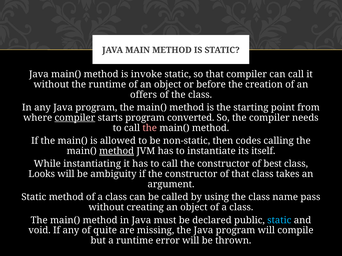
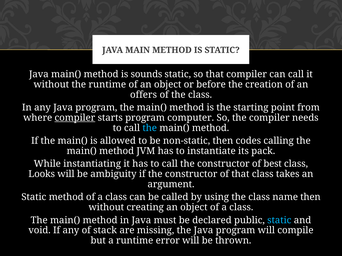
invoke: invoke -> sounds
converted: converted -> computer
the at (150, 128) colour: pink -> light blue
method at (117, 151) underline: present -> none
itself: itself -> pack
name pass: pass -> then
quite: quite -> stack
